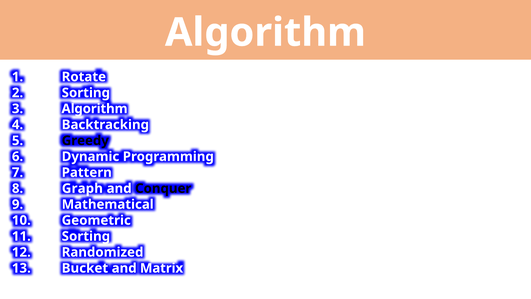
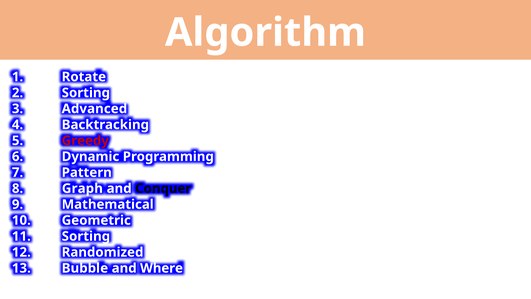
Algorithm at (95, 109): Algorithm -> Advanced
Greedy colour: black -> red
Bucket: Bucket -> Bubble
Matrix: Matrix -> Where
